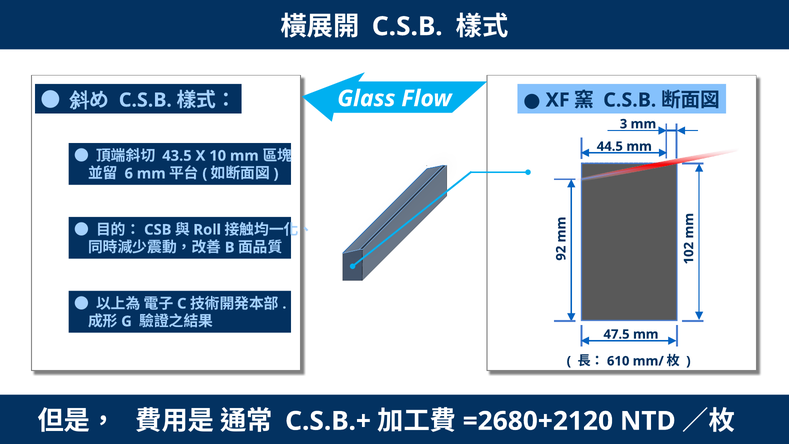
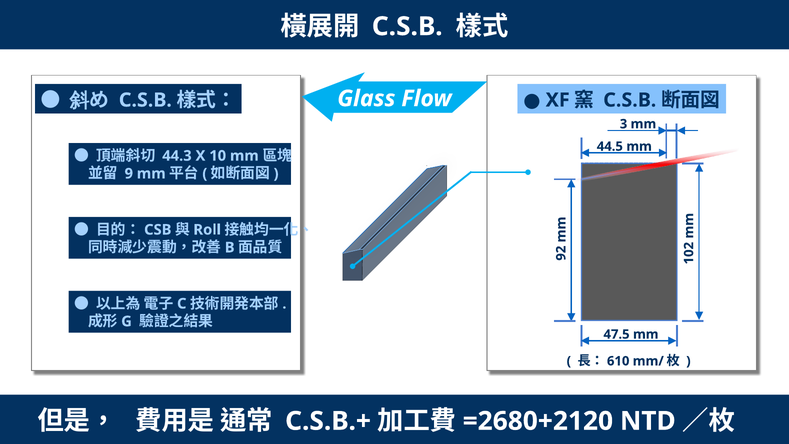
43.5: 43.5 -> 44.3
6 at (129, 174): 6 -> 9
